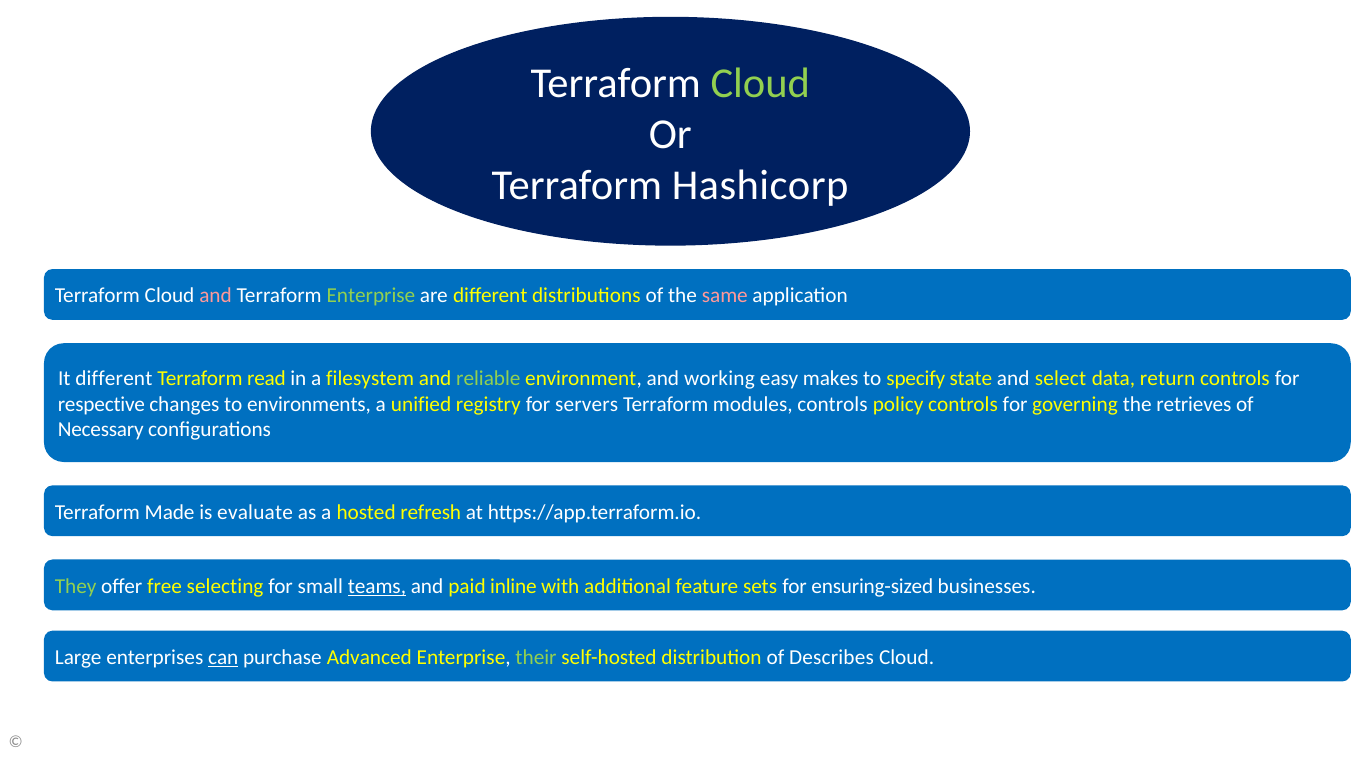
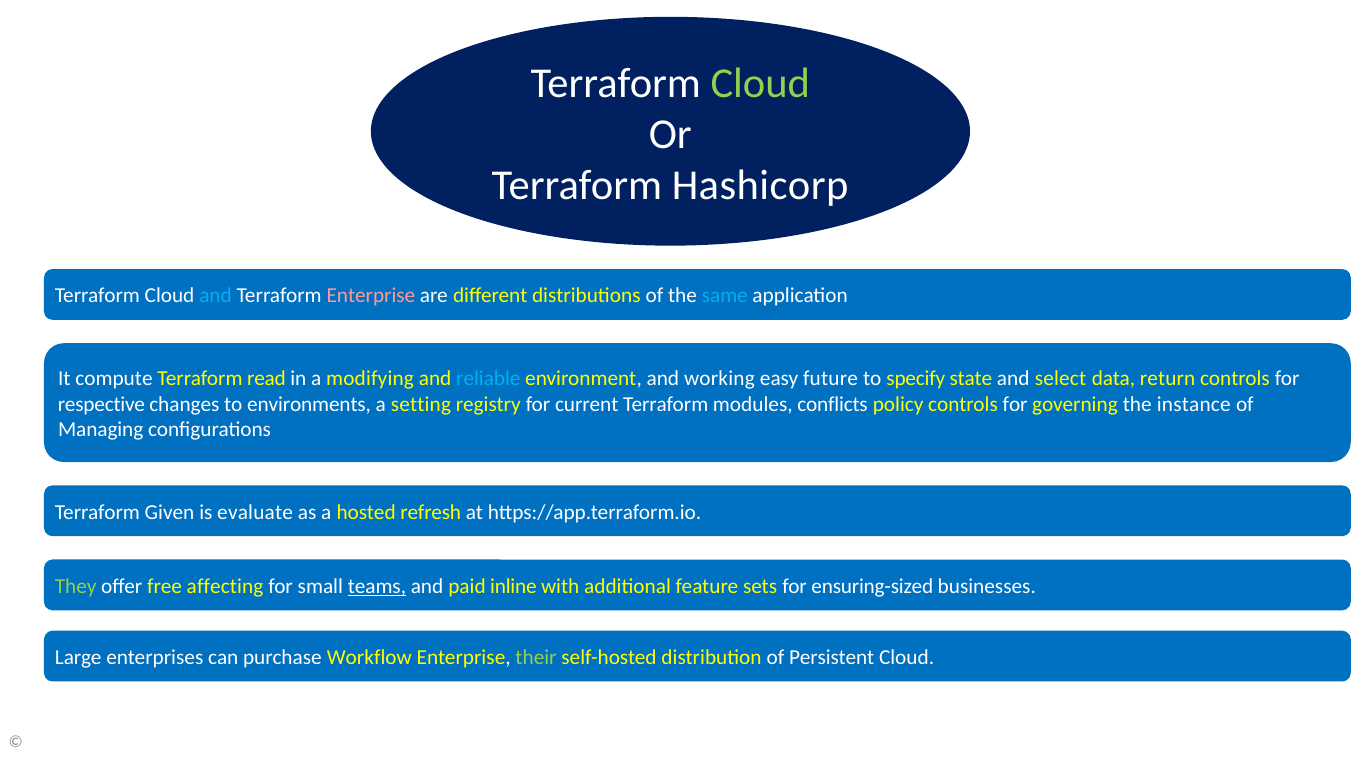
and at (216, 296) colour: pink -> light blue
Enterprise at (371, 296) colour: light green -> pink
same colour: pink -> light blue
It different: different -> compute
filesystem: filesystem -> modifying
reliable colour: light green -> light blue
makes: makes -> future
unified: unified -> setting
servers: servers -> current
modules controls: controls -> conflicts
retrieves: retrieves -> instance
Necessary: Necessary -> Managing
Made: Made -> Given
selecting: selecting -> affecting
can underline: present -> none
Advanced: Advanced -> Workflow
Describes: Describes -> Persistent
